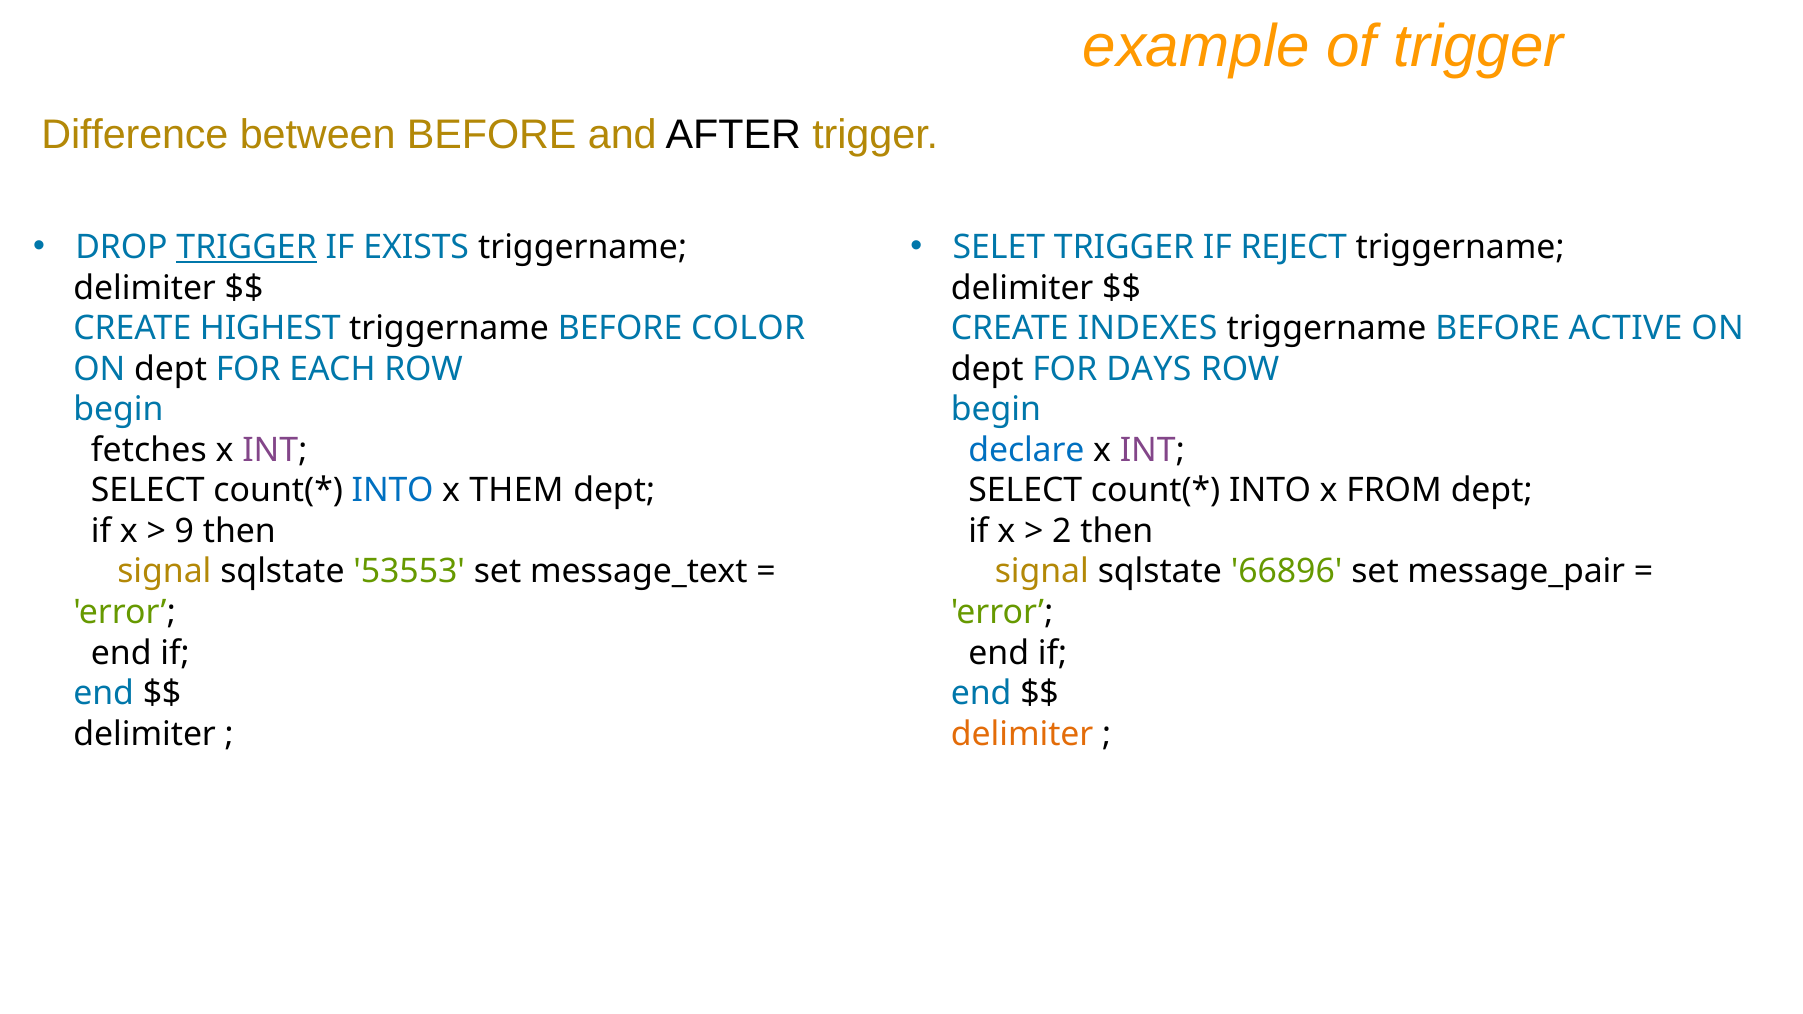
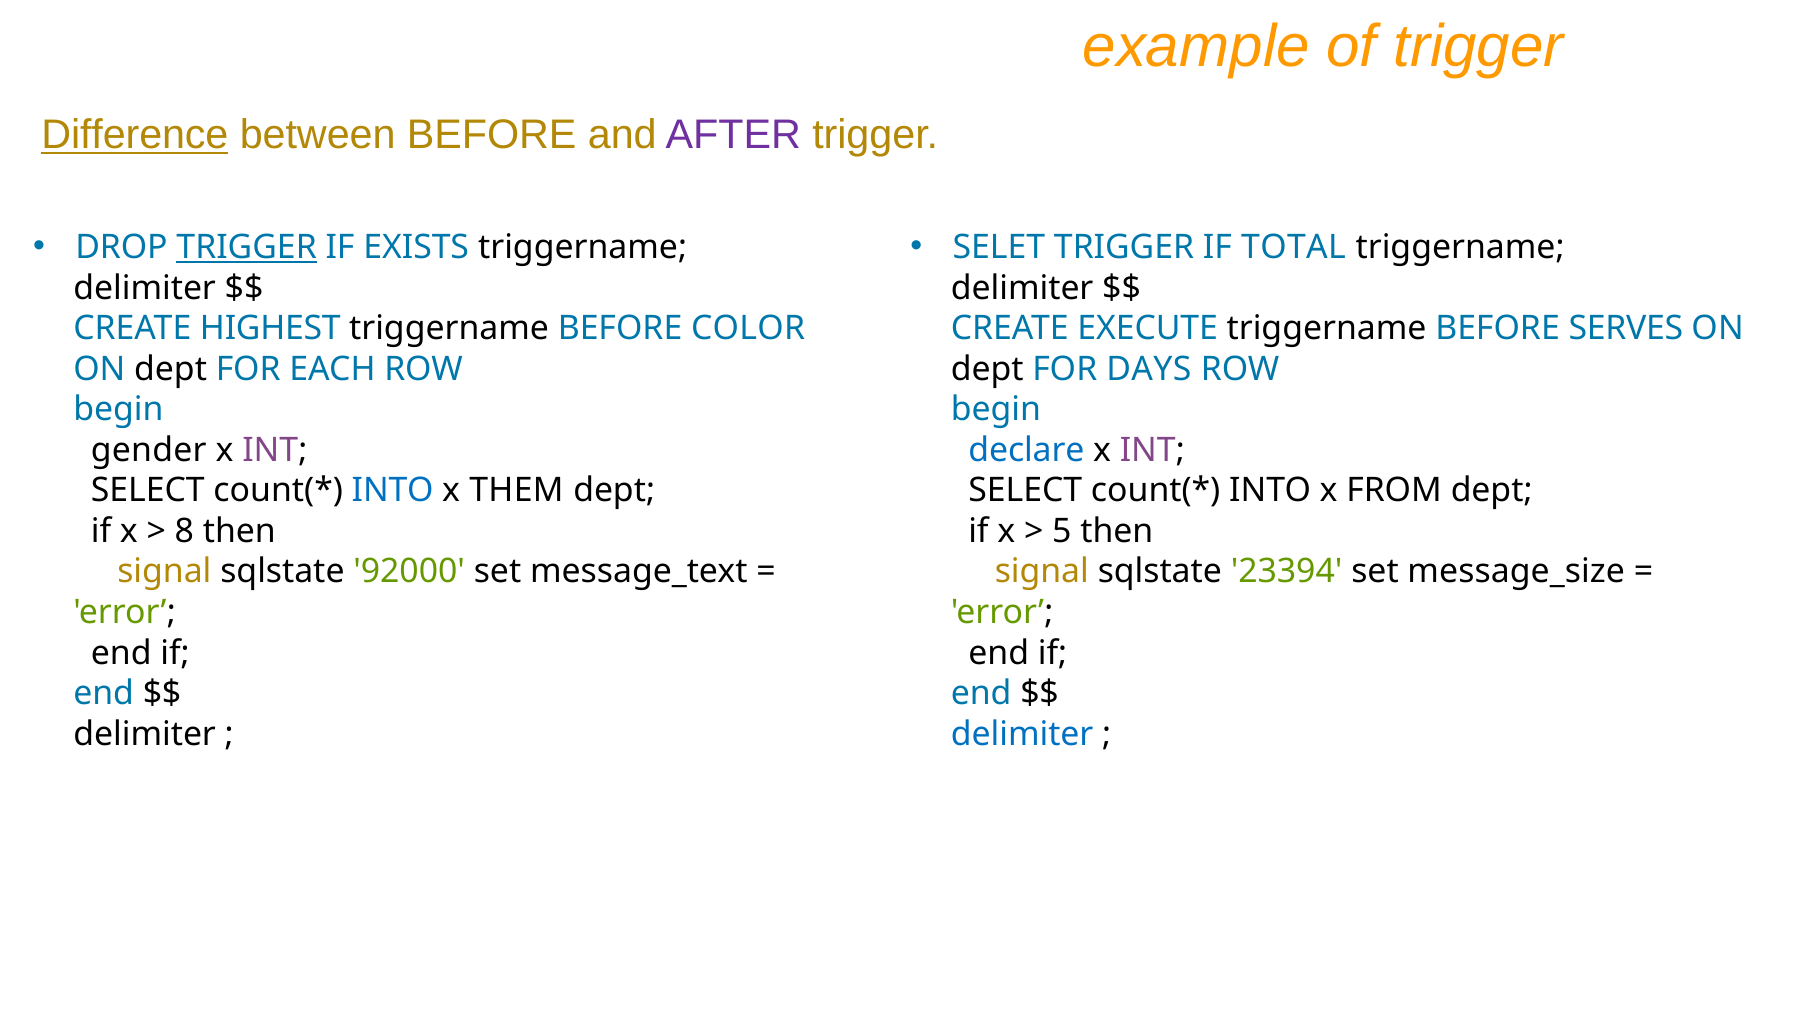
Difference underline: none -> present
AFTER colour: black -> purple
REJECT: REJECT -> TOTAL
INDEXES: INDEXES -> EXECUTE
ACTIVE: ACTIVE -> SERVES
fetches: fetches -> gender
9: 9 -> 8
2: 2 -> 5
53553: 53553 -> 92000
66896: 66896 -> 23394
message_pair: message_pair -> message_size
delimiter at (1022, 734) colour: orange -> blue
